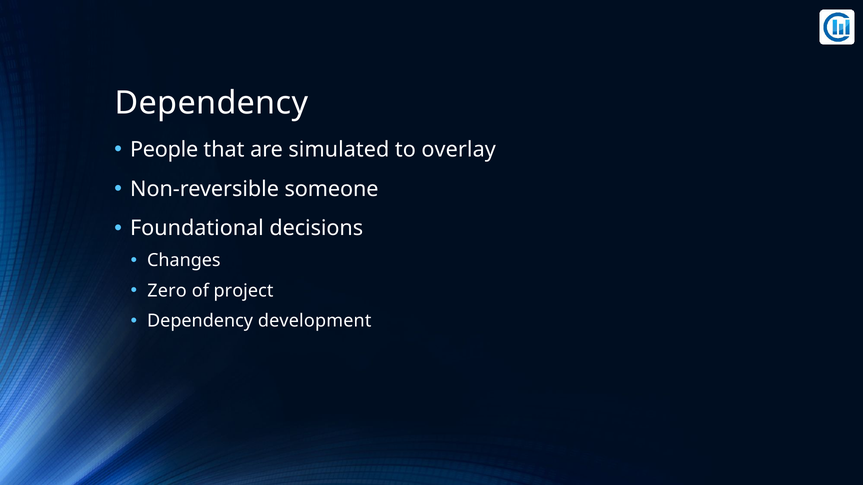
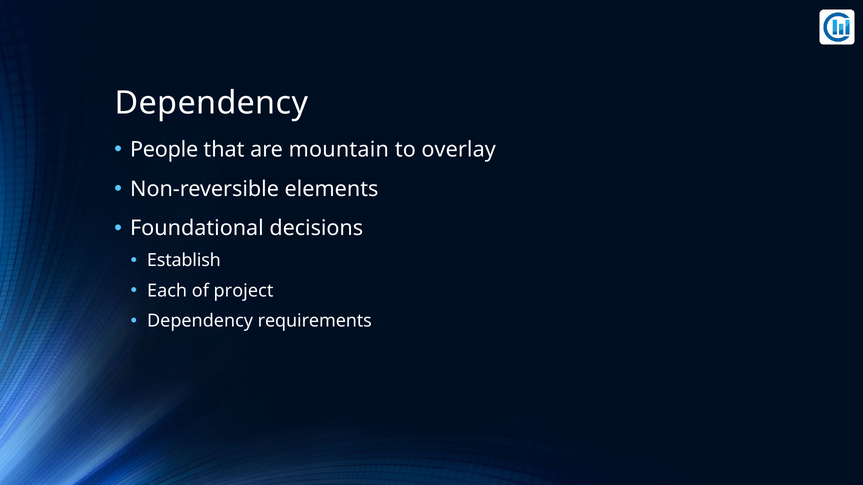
simulated: simulated -> mountain
someone: someone -> elements
Changes: Changes -> Establish
Zero: Zero -> Each
development: development -> requirements
